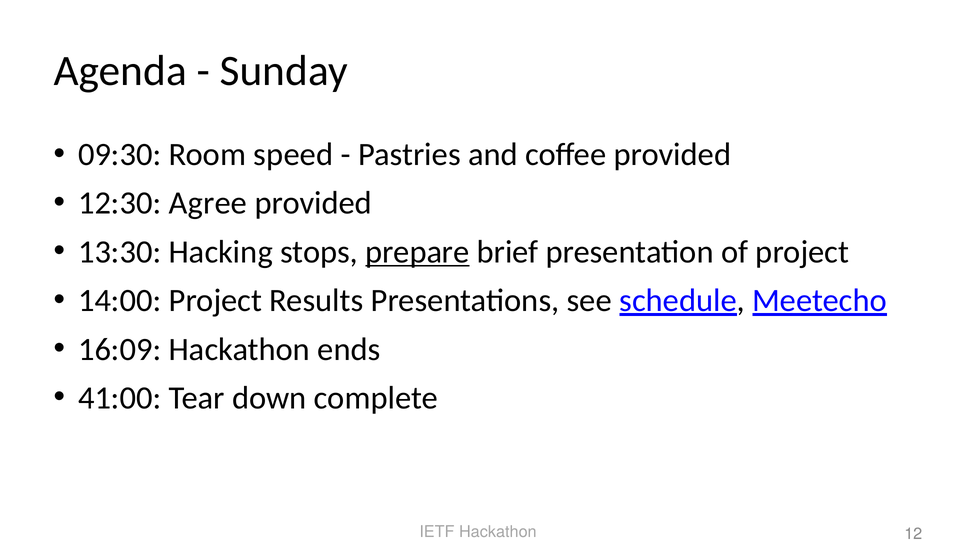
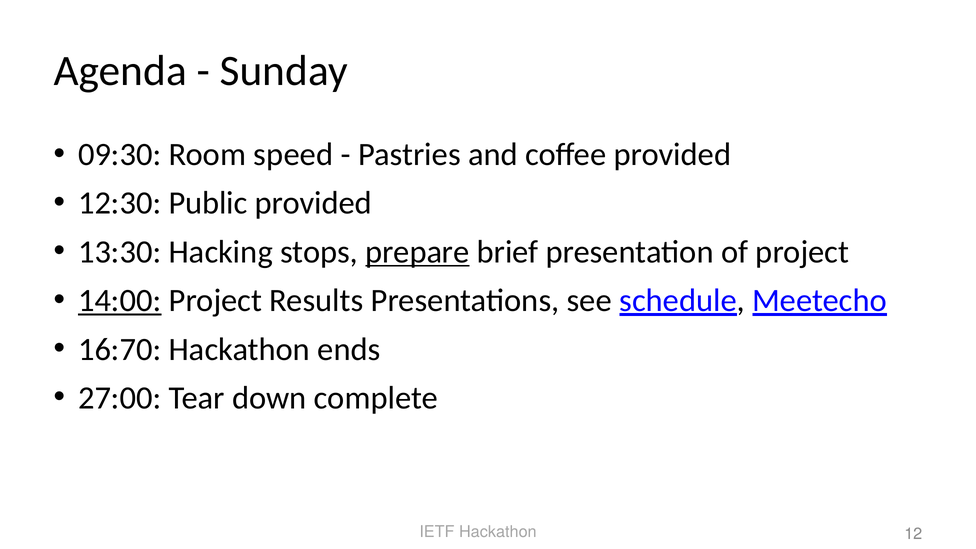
Agree: Agree -> Public
14:00 underline: none -> present
16:09: 16:09 -> 16:70
41:00: 41:00 -> 27:00
